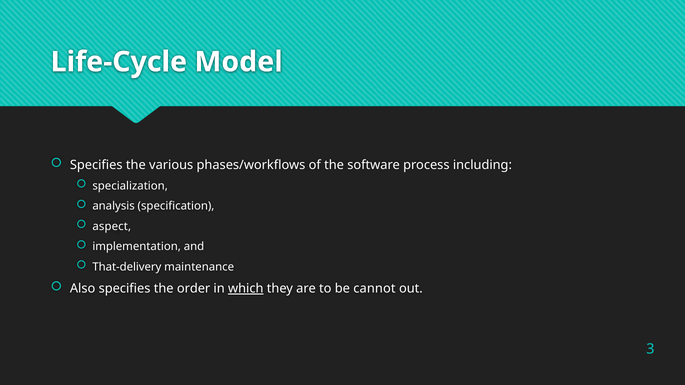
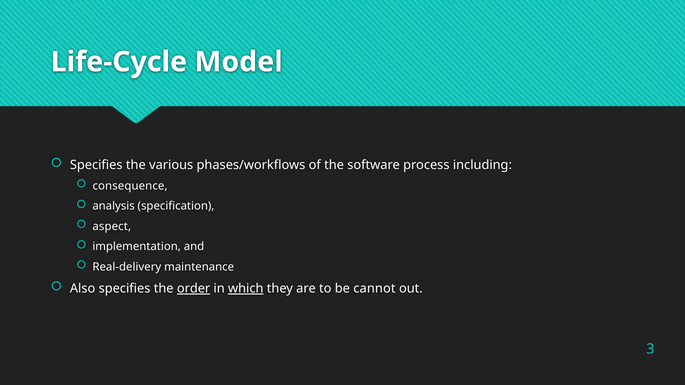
specialization: specialization -> consequence
That-delivery: That-delivery -> Real-delivery
order underline: none -> present
